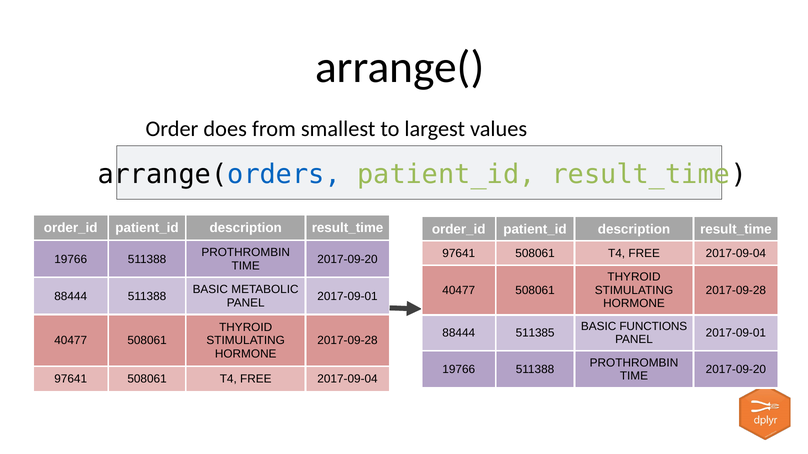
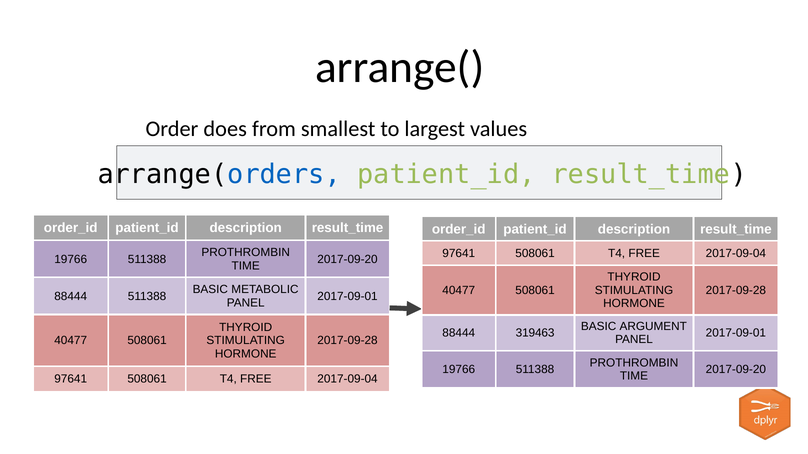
FUNCTIONS: FUNCTIONS -> ARGUMENT
511385: 511385 -> 319463
